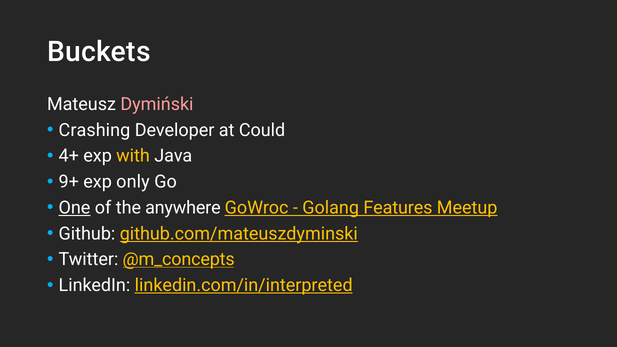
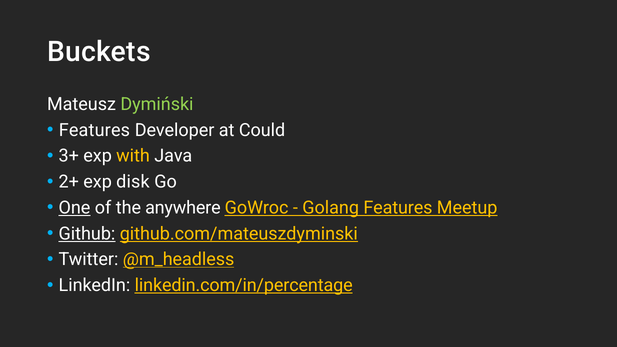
Dymiński colour: pink -> light green
Crashing at (94, 130): Crashing -> Features
4+: 4+ -> 3+
9+: 9+ -> 2+
only: only -> disk
Github underline: none -> present
@m_concepts: @m_concepts -> @m_headless
linkedin.com/in/interpreted: linkedin.com/in/interpreted -> linkedin.com/in/percentage
